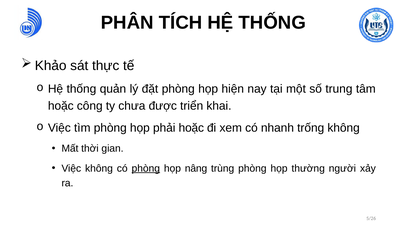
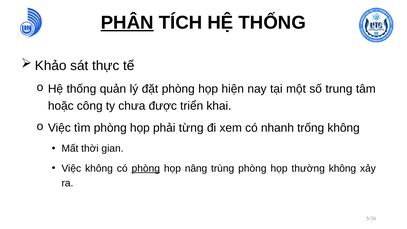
PHÂN underline: none -> present
phải hoặc: hoặc -> từng
thường người: người -> không
